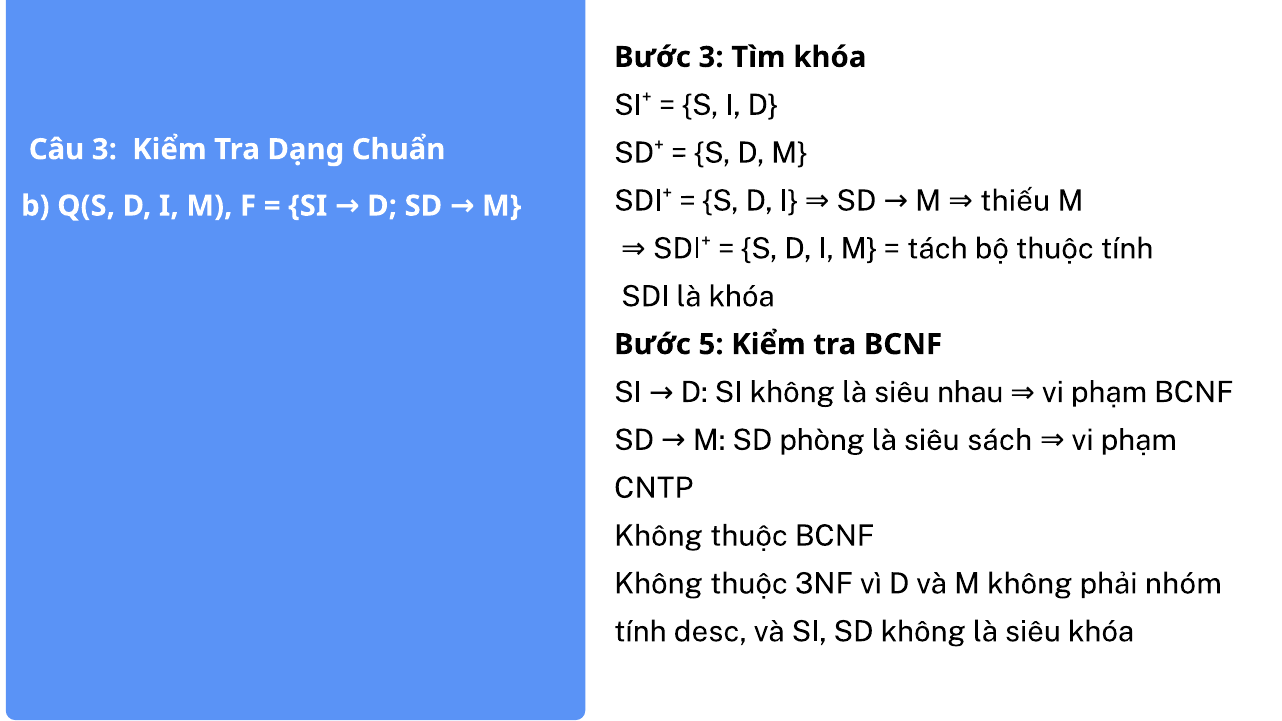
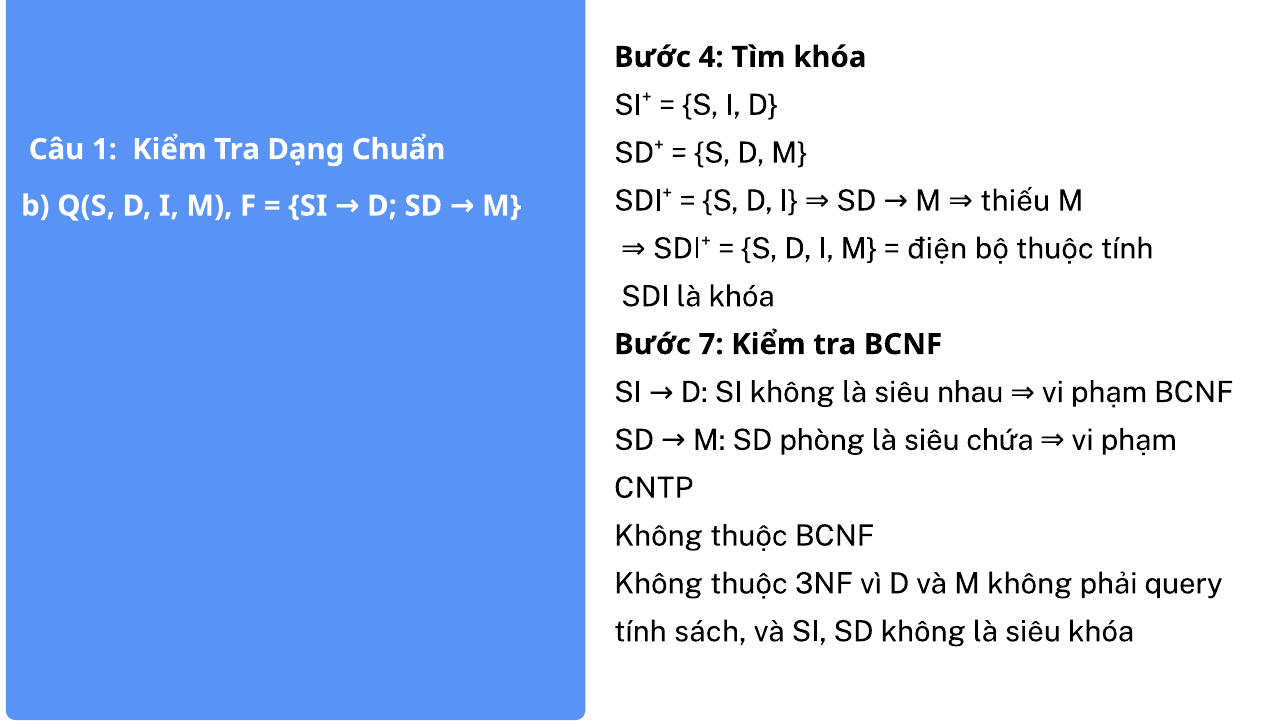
Bước 3: 3 -> 4
Câu 3: 3 -> 1
tách: tách -> điện
5: 5 -> 7
sách: sách -> chứa
nhóm: nhóm -> query
desc: desc -> sách
